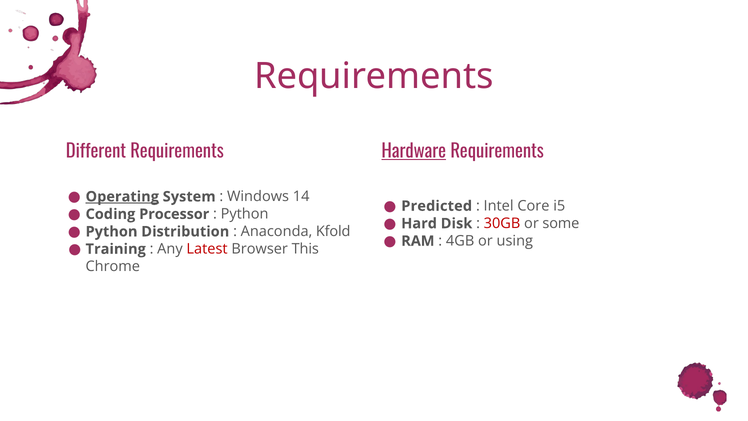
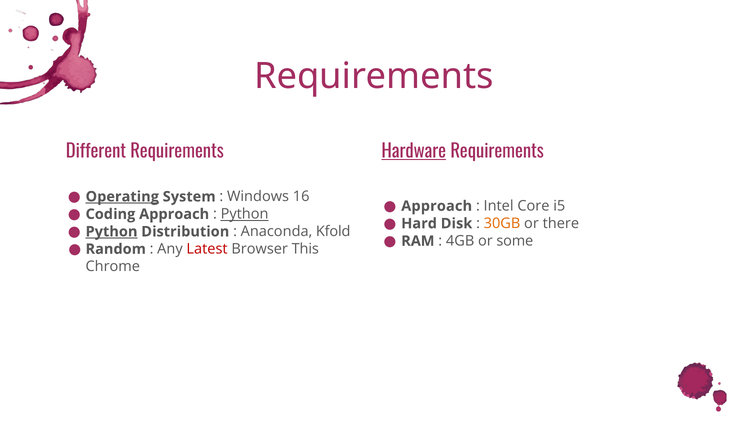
14: 14 -> 16
Predicted at (437, 206): Predicted -> Approach
Coding Processor: Processor -> Approach
Python at (245, 214) underline: none -> present
30GB colour: red -> orange
some: some -> there
Python at (112, 231) underline: none -> present
using: using -> some
Training: Training -> Random
